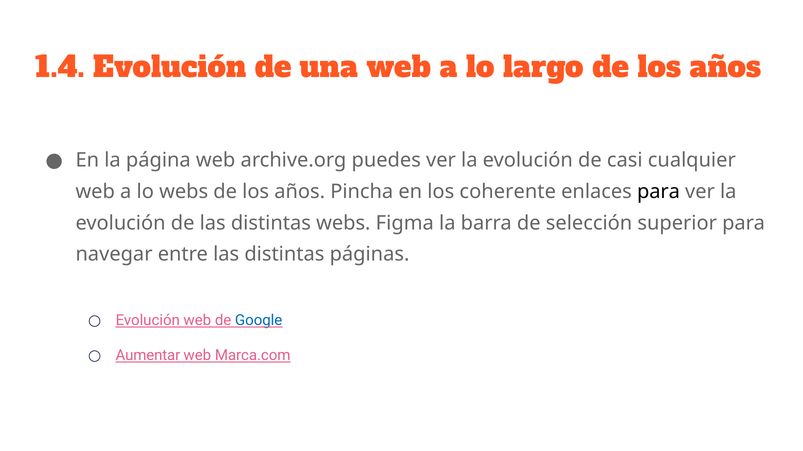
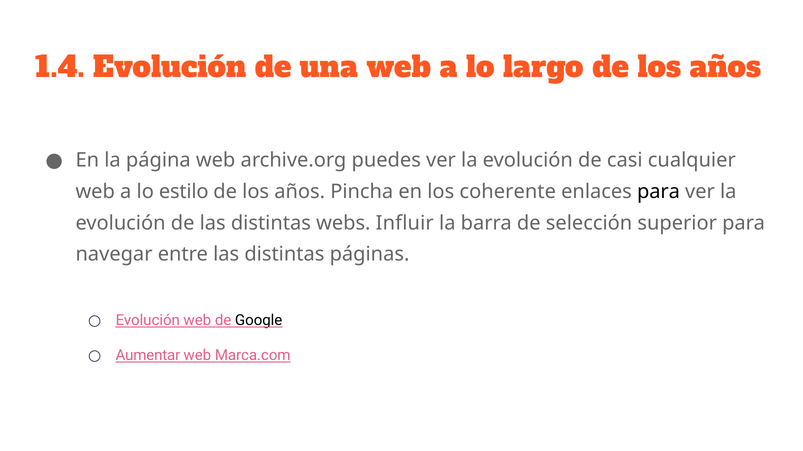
lo webs: webs -> estilo
Figma: Figma -> Influir
Google colour: blue -> black
